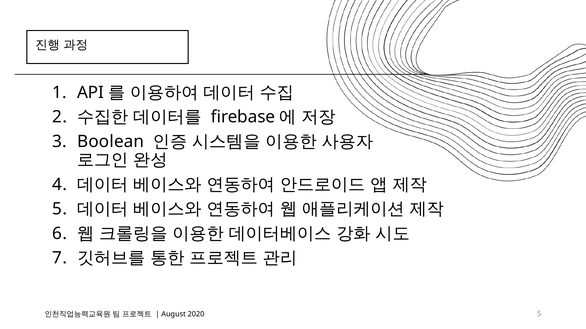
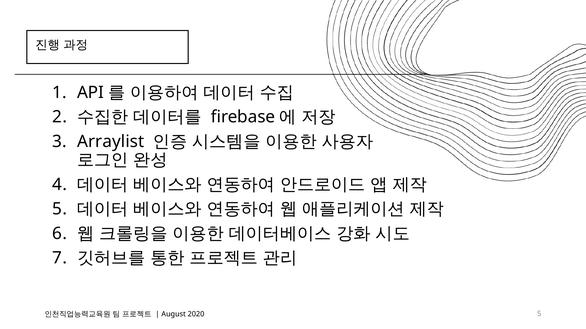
Boolean: Boolean -> Arraylist
